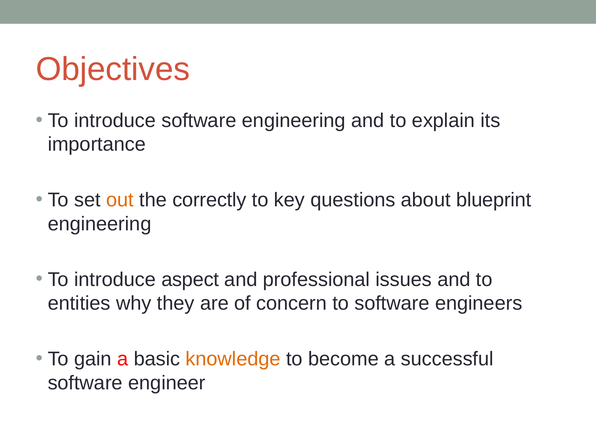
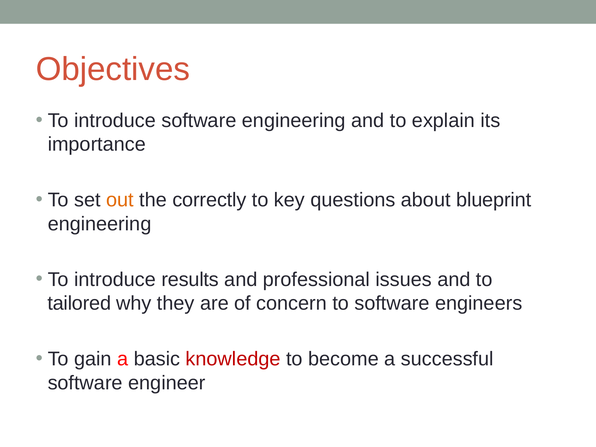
aspect: aspect -> results
entities: entities -> tailored
knowledge colour: orange -> red
